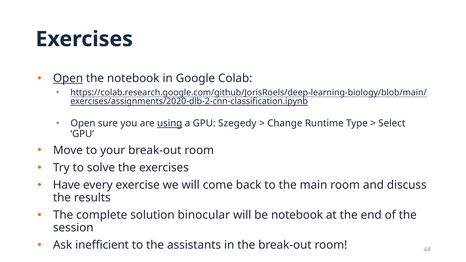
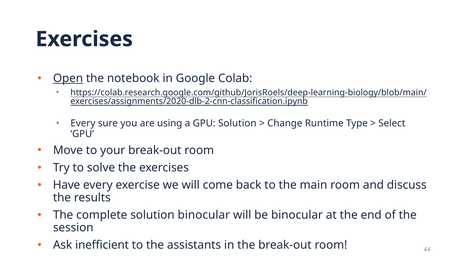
Open at (83, 123): Open -> Every
using underline: present -> none
GPU Szegedy: Szegedy -> Solution
be notebook: notebook -> binocular
